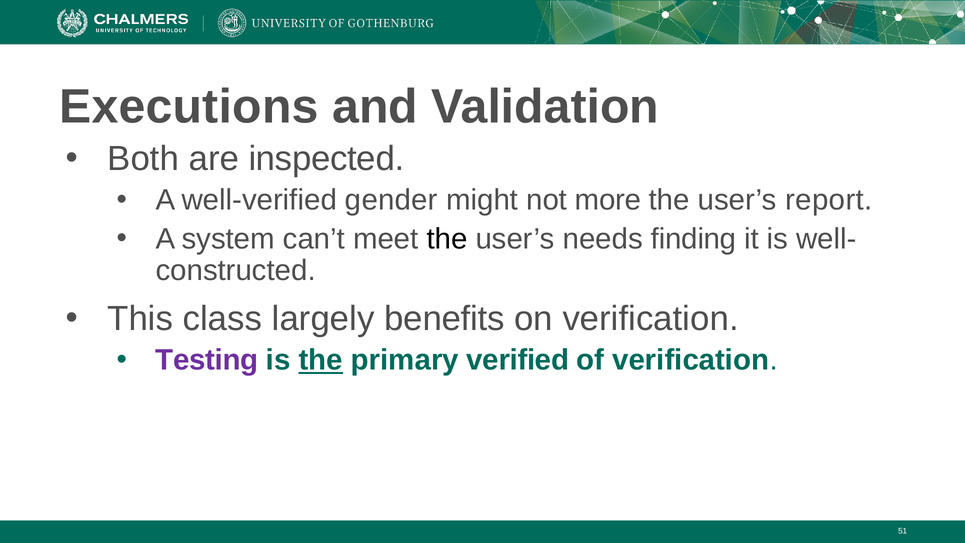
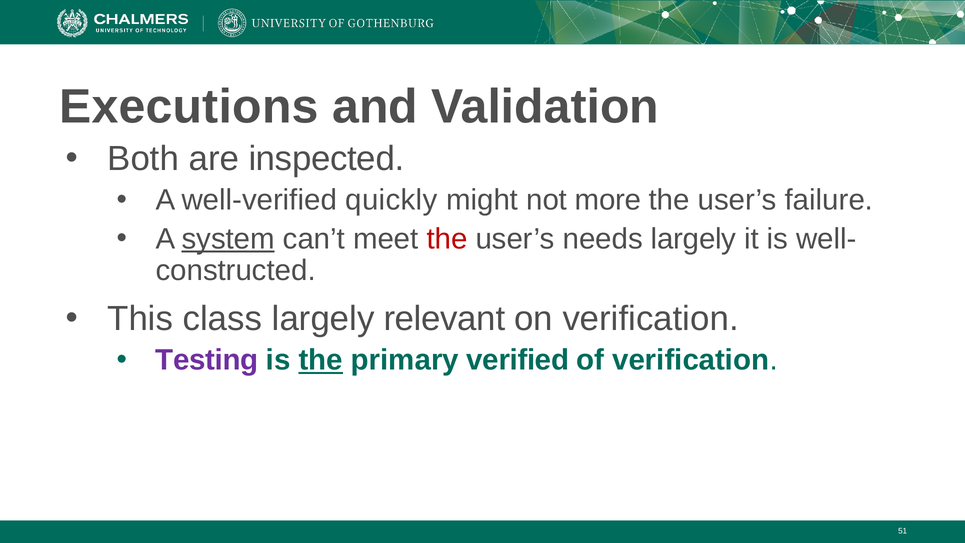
gender: gender -> quickly
report: report -> failure
system underline: none -> present
the at (447, 239) colour: black -> red
needs ﬁnding: ﬁnding -> largely
benefits: benefits -> relevant
